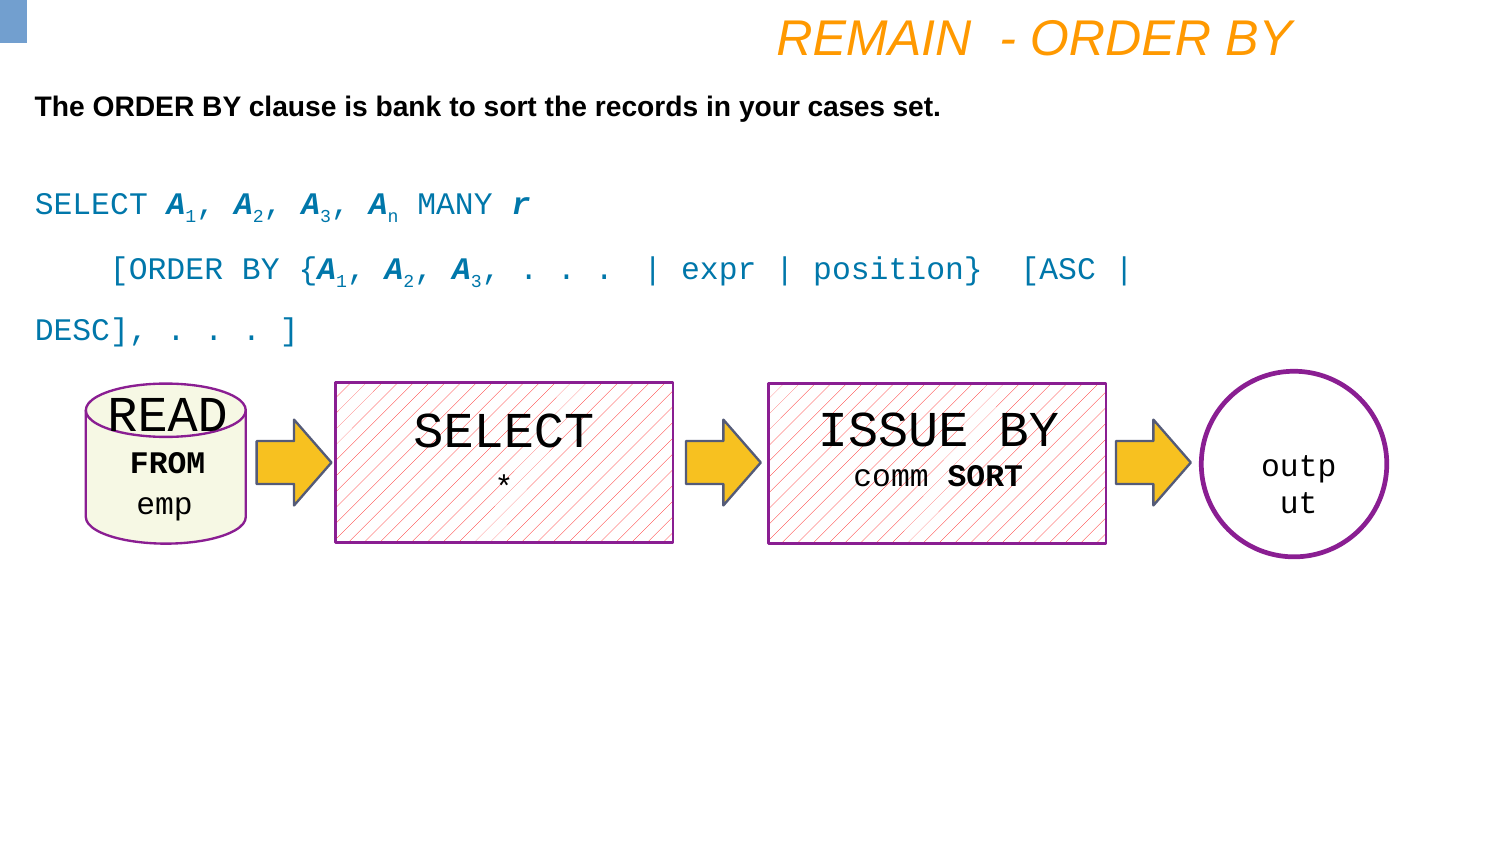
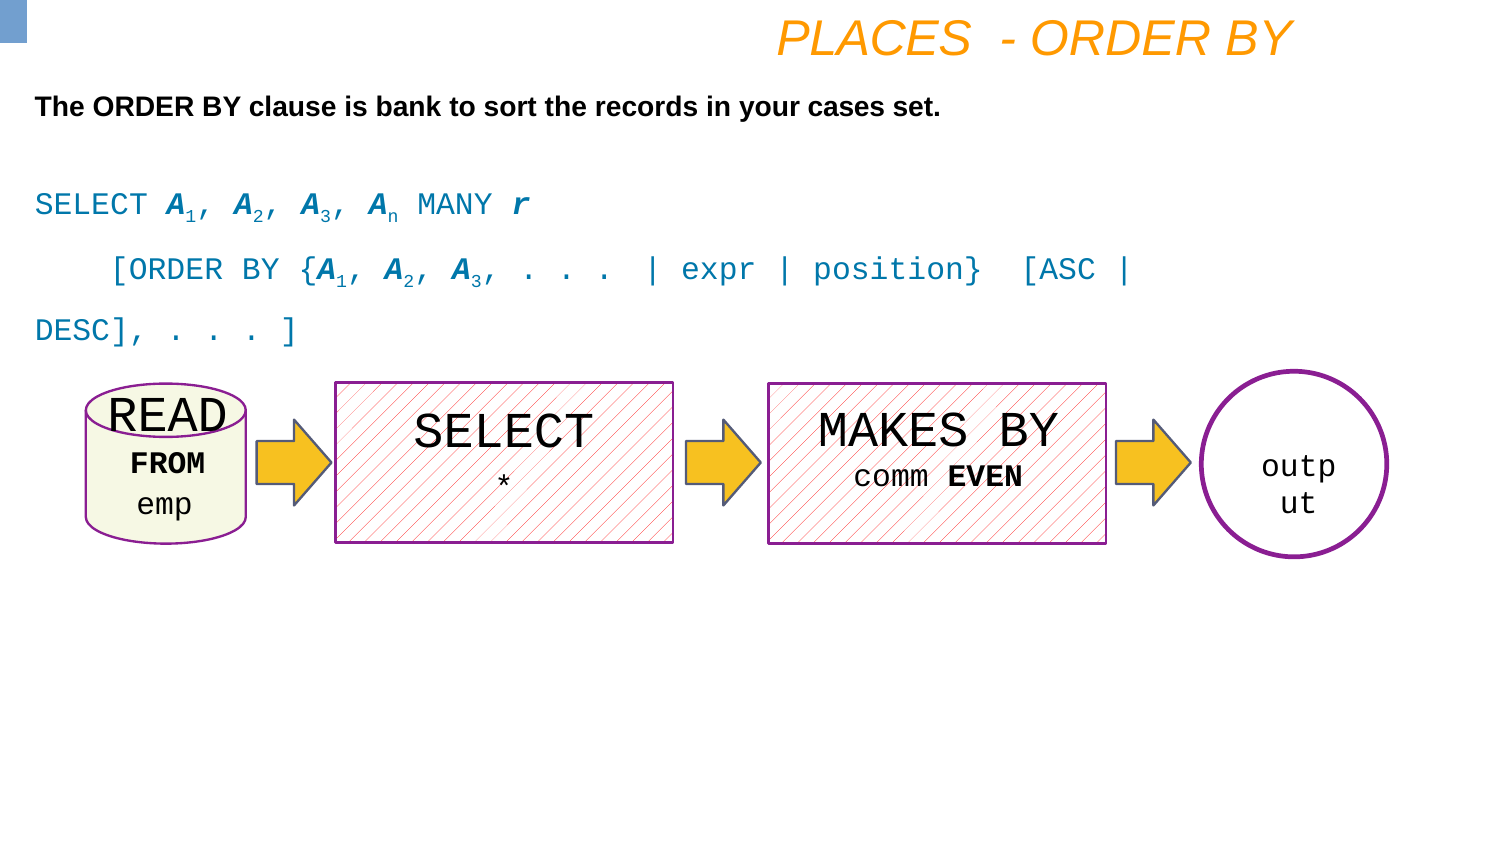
REMAIN: REMAIN -> PLACES
ISSUE: ISSUE -> MAKES
comm SORT: SORT -> EVEN
